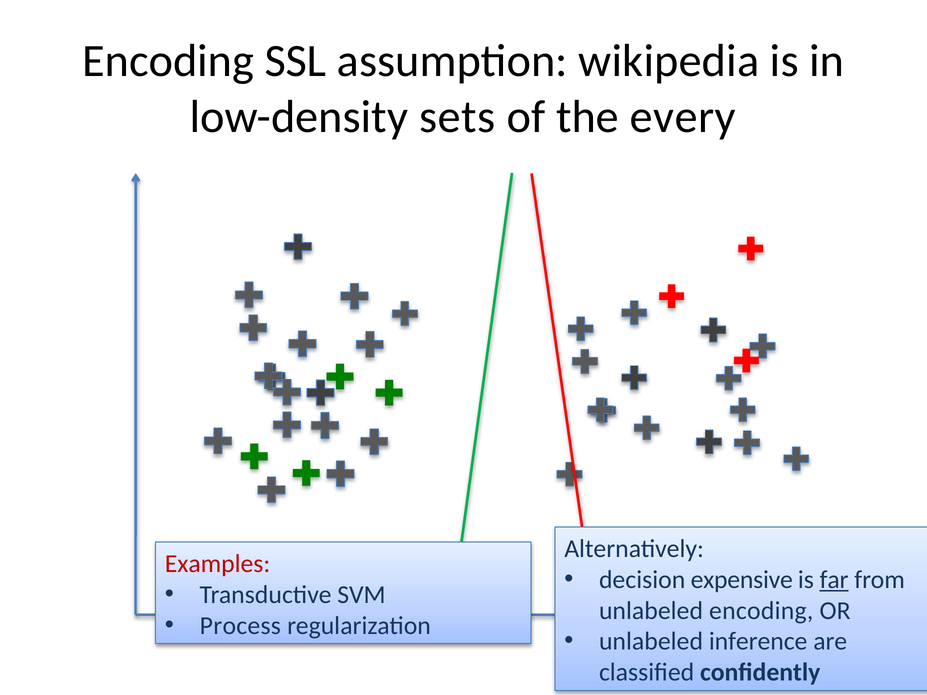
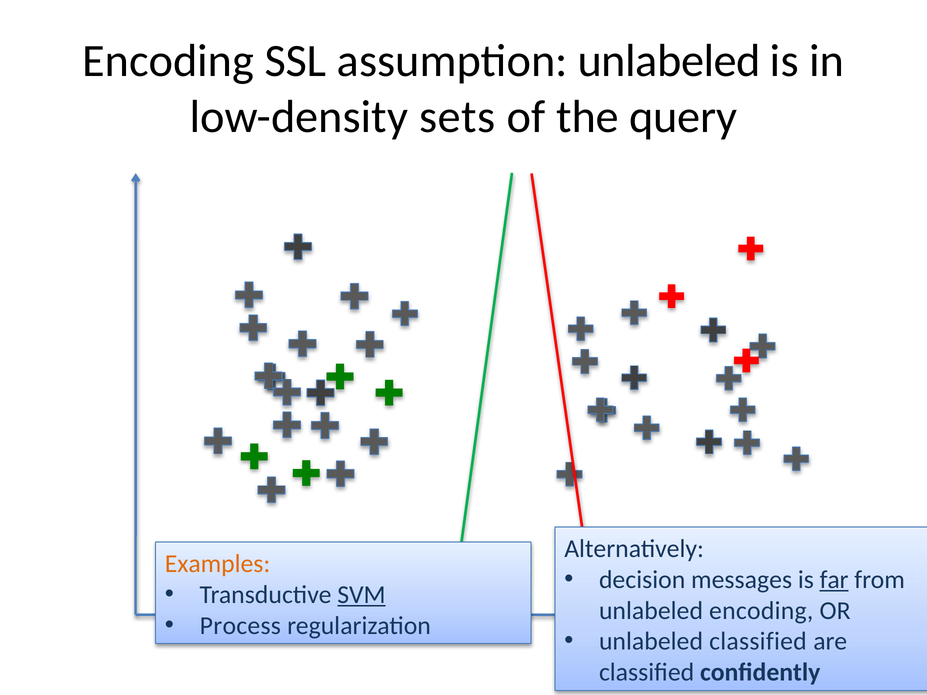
assumption wikipedia: wikipedia -> unlabeled
every: every -> query
Examples colour: red -> orange
expensive: expensive -> messages
SVM underline: none -> present
unlabeled inference: inference -> classified
